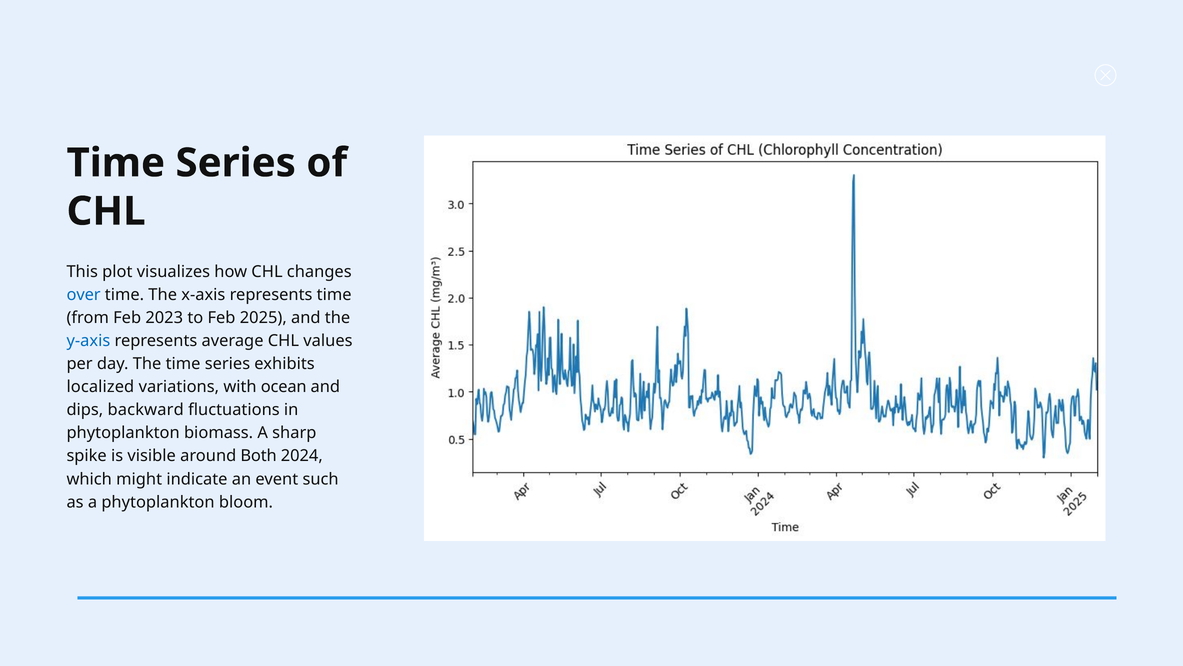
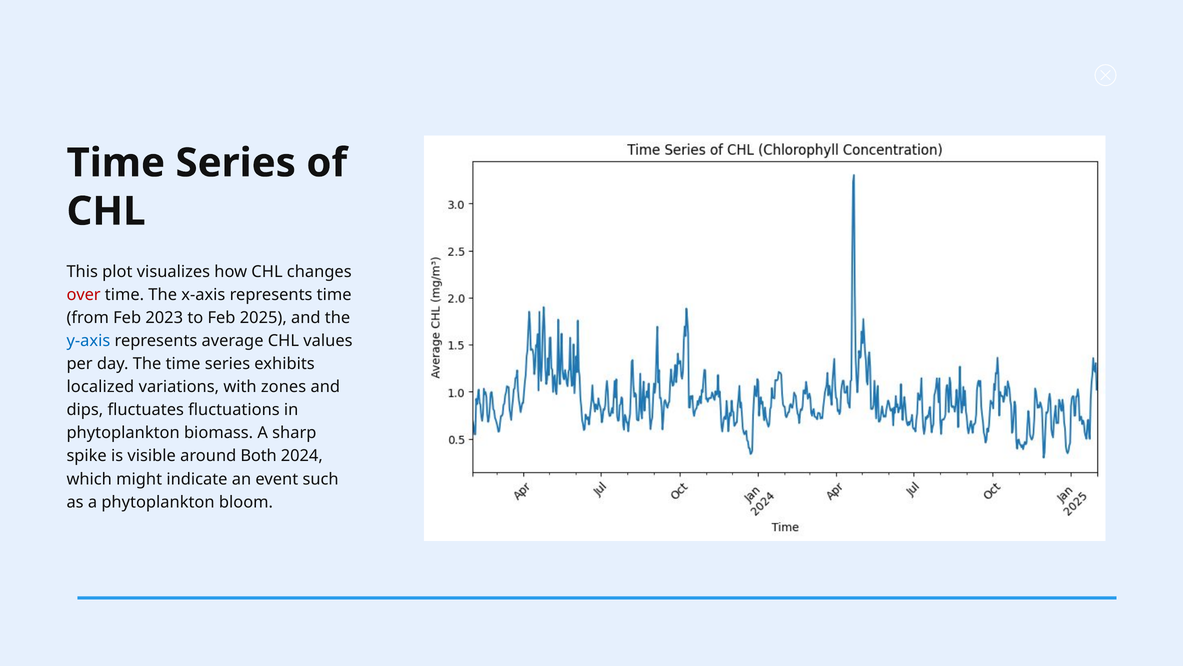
over colour: blue -> red
ocean: ocean -> zones
backward: backward -> fluctuates
